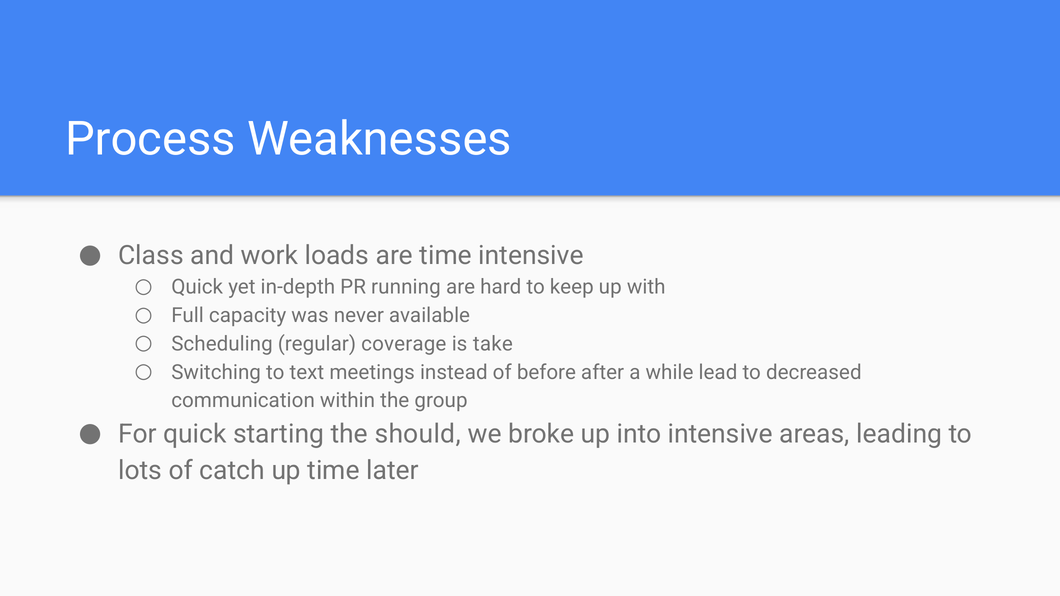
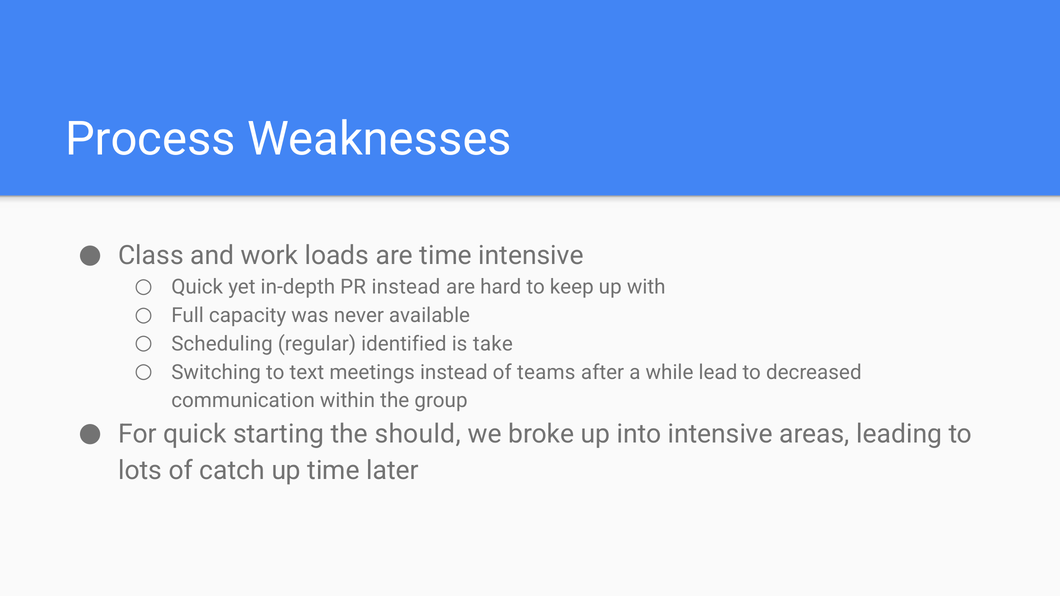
PR running: running -> instead
coverage: coverage -> identified
before: before -> teams
